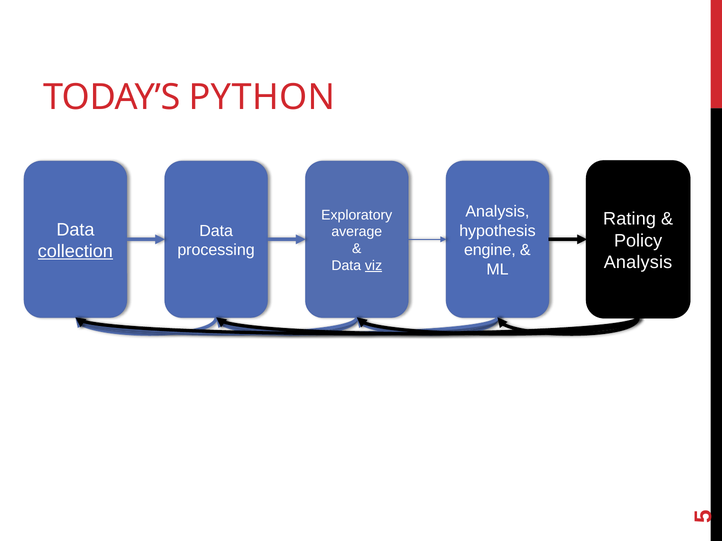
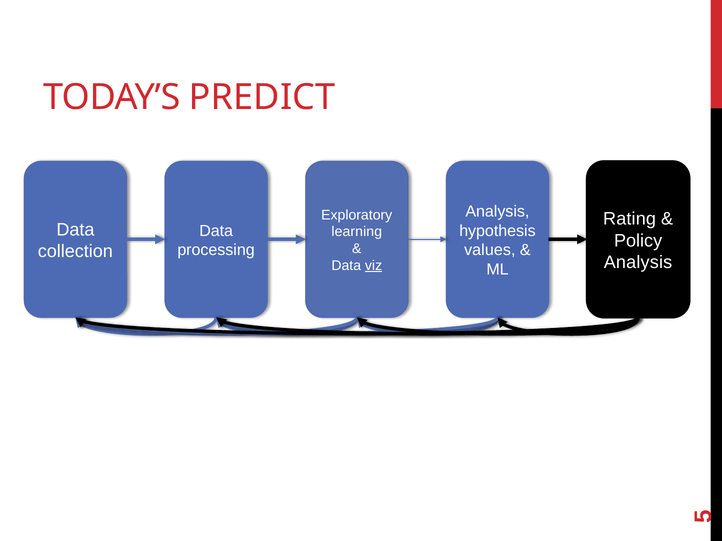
PYTHON: PYTHON -> PREDICT
average: average -> learning
engine: engine -> values
collection underline: present -> none
